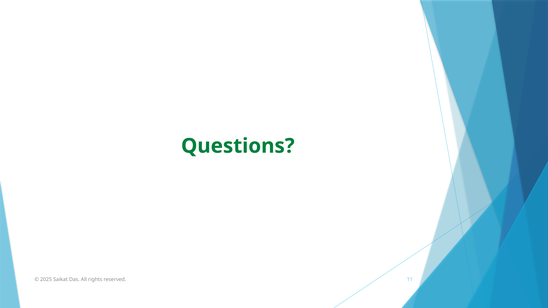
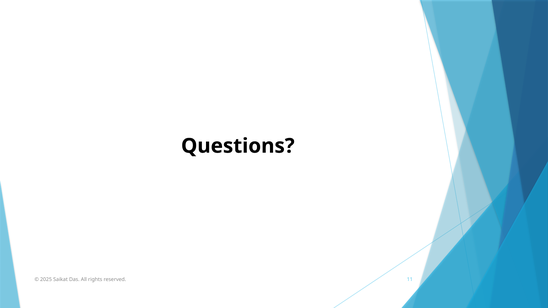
Questions colour: green -> black
